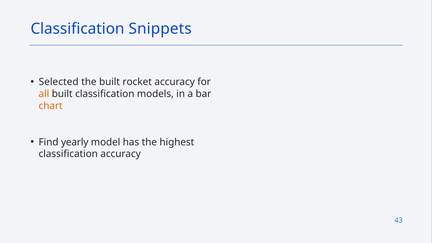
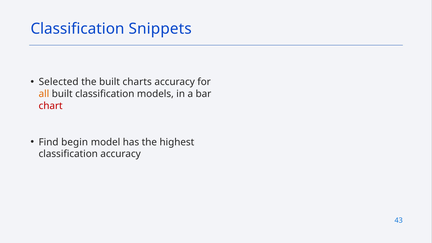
rocket: rocket -> charts
chart colour: orange -> red
yearly: yearly -> begin
